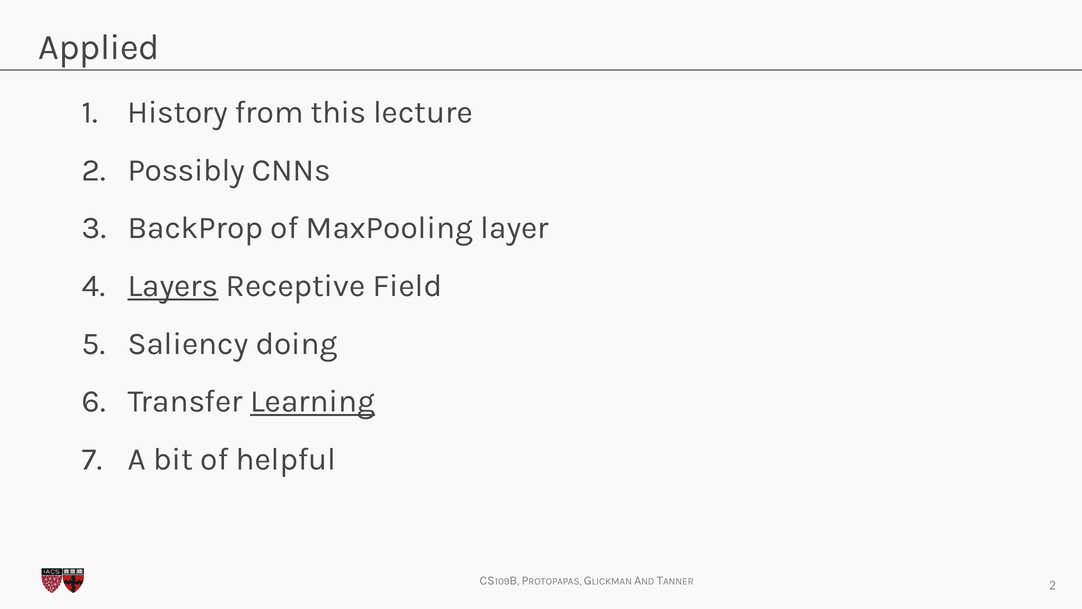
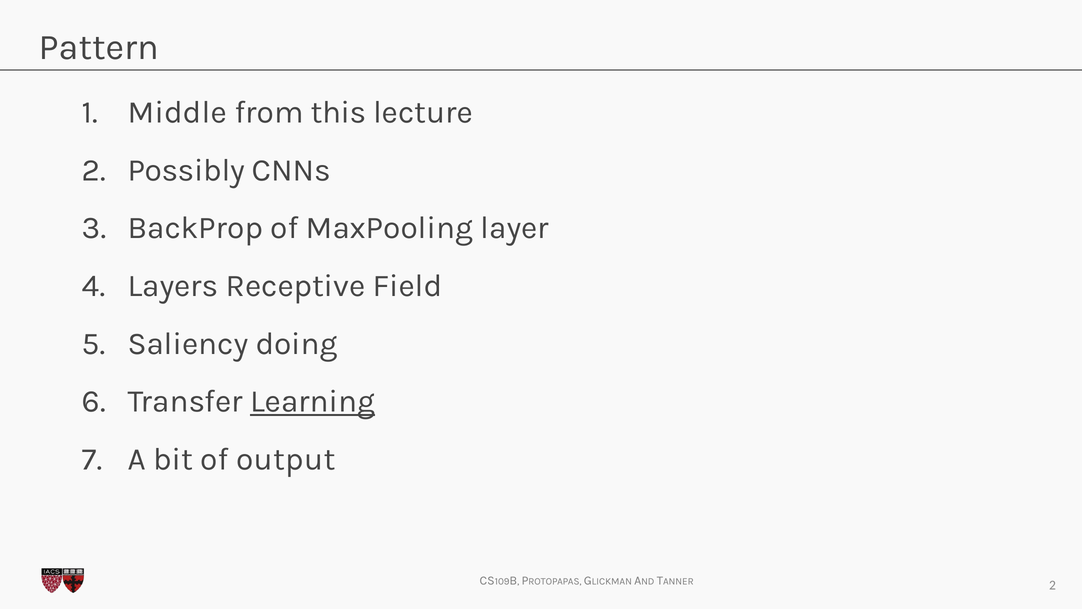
Applied: Applied -> Pattern
History: History -> Middle
Layers underline: present -> none
helpful: helpful -> output
